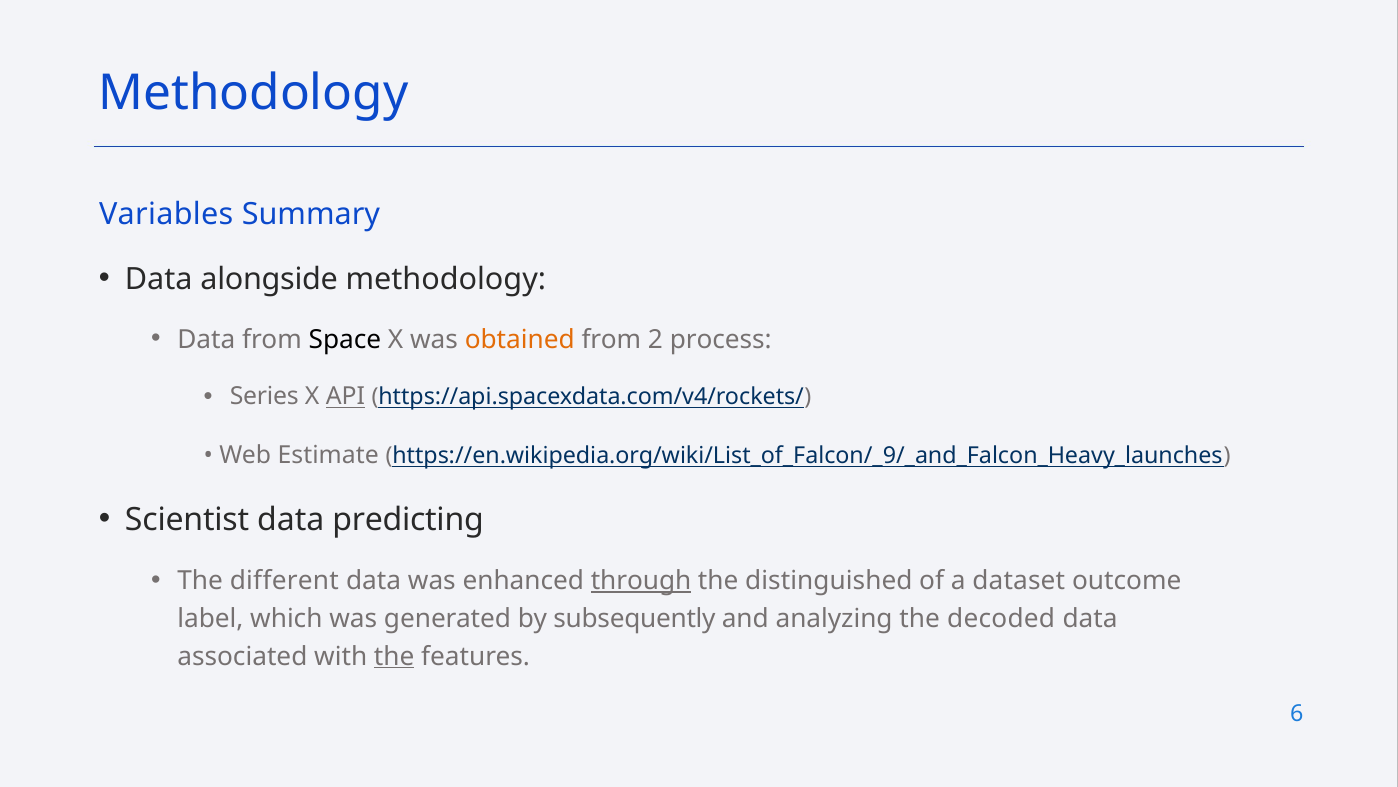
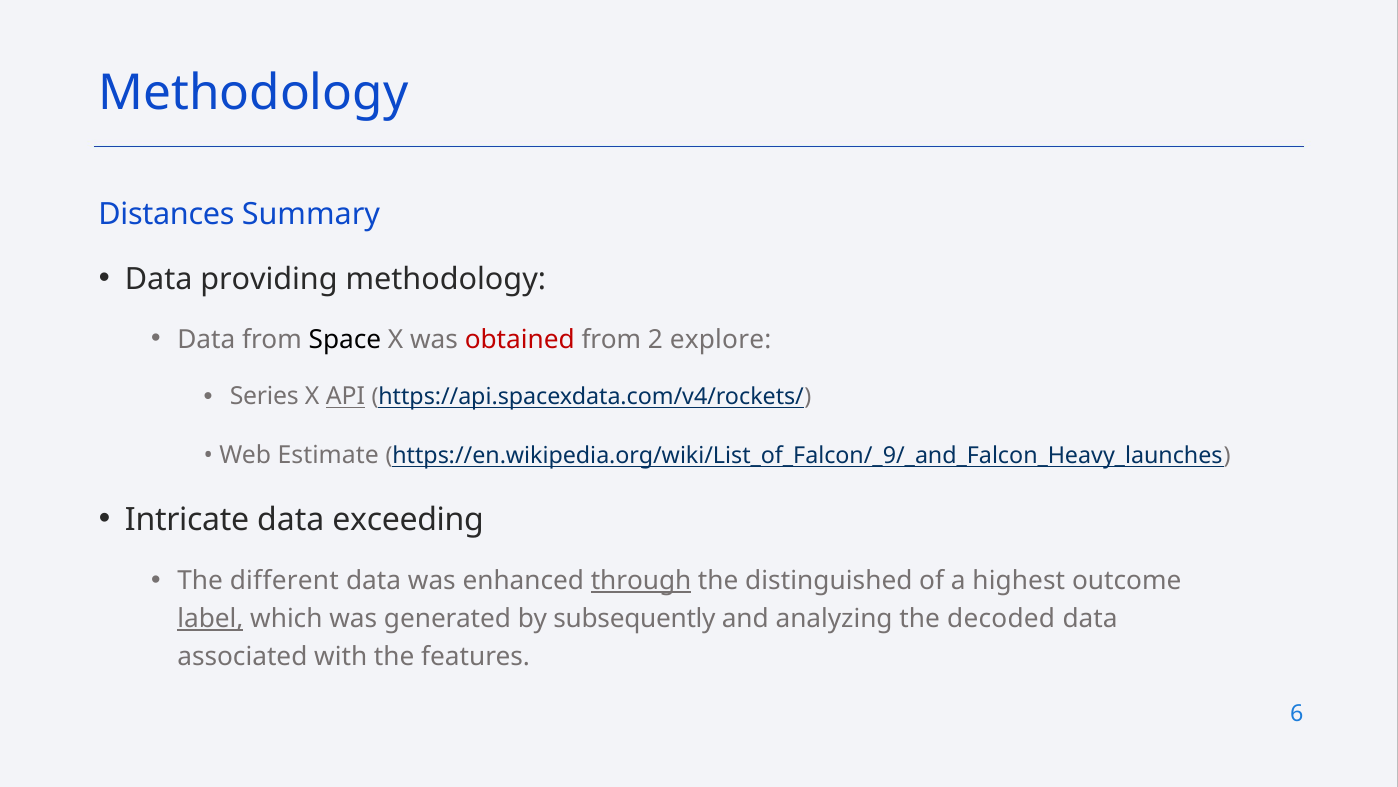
Variables: Variables -> Distances
alongside: alongside -> providing
obtained colour: orange -> red
process: process -> explore
Scientist: Scientist -> Intricate
predicting: predicting -> exceeding
dataset: dataset -> highest
label underline: none -> present
the at (394, 656) underline: present -> none
